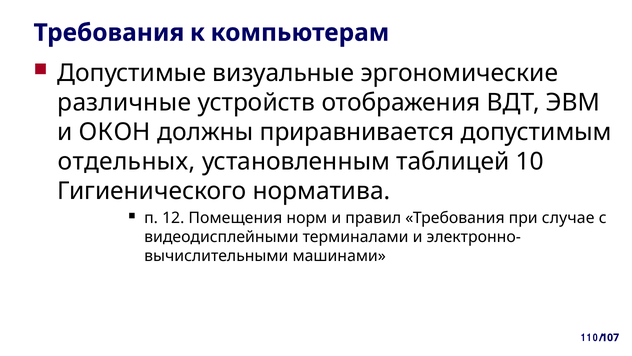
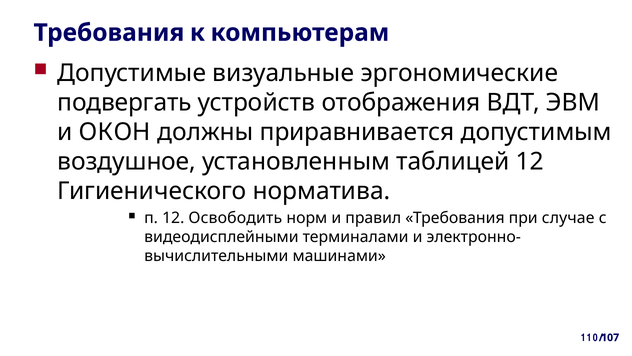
различные: различные -> подвергать
отдельных: отдельных -> воздушное
таблицей 10: 10 -> 12
Помещения: Помещения -> Освободить
